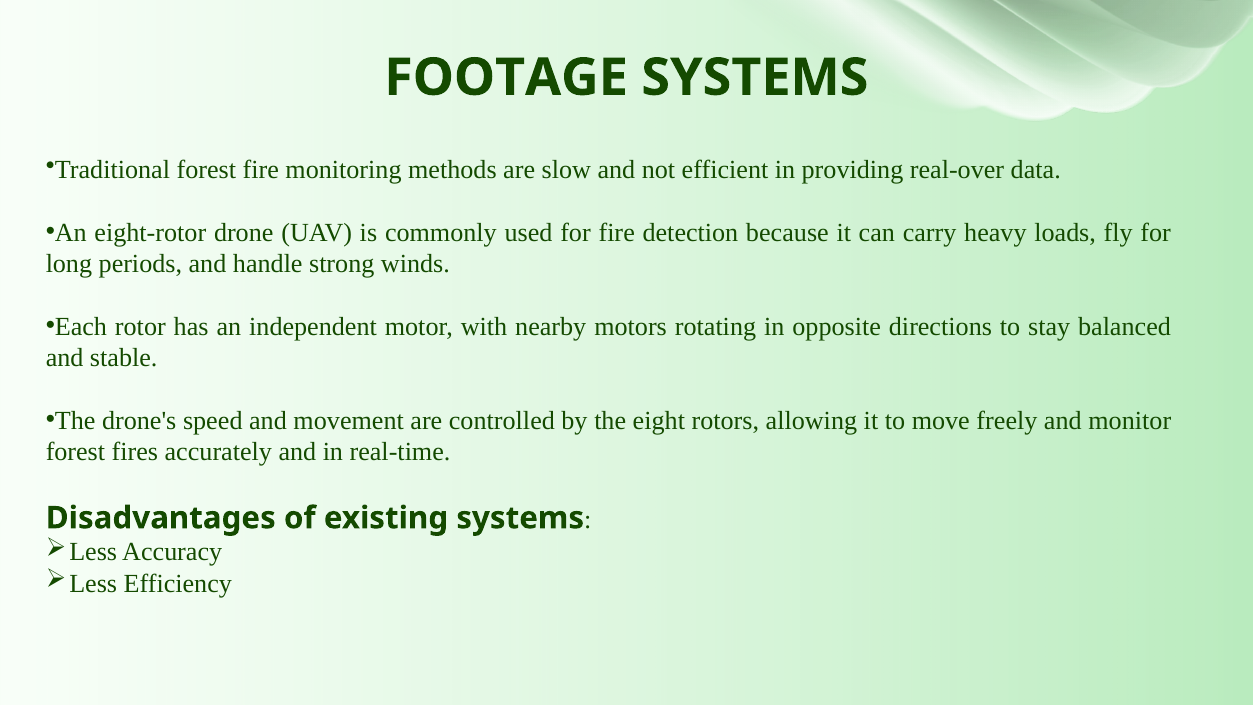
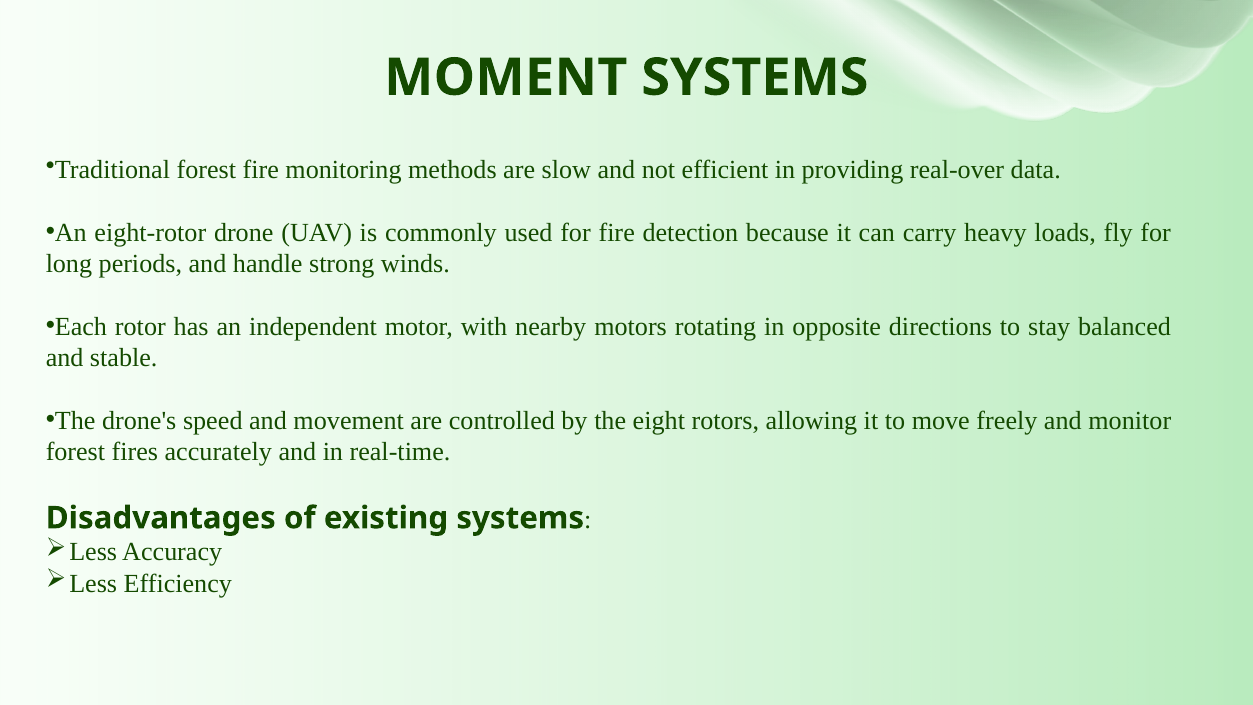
FOOTAGE: FOOTAGE -> MOMENT
